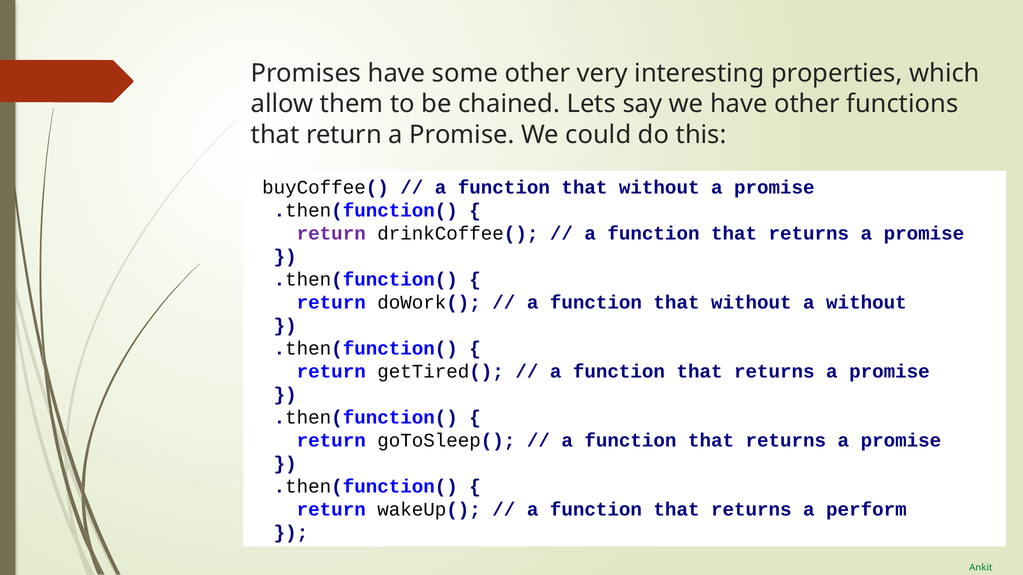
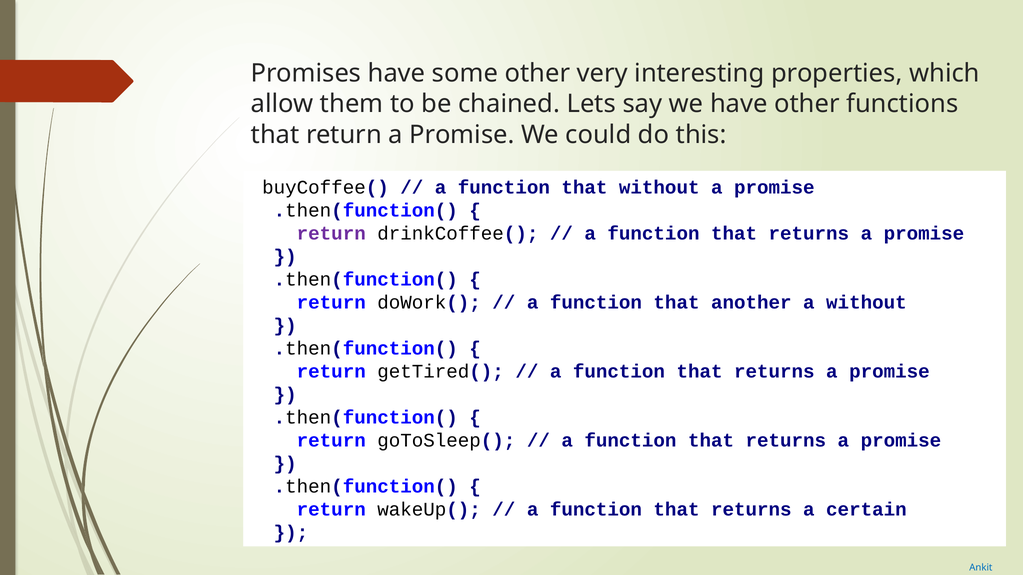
without at (751, 303): without -> another
perform: perform -> certain
Ankit colour: green -> blue
